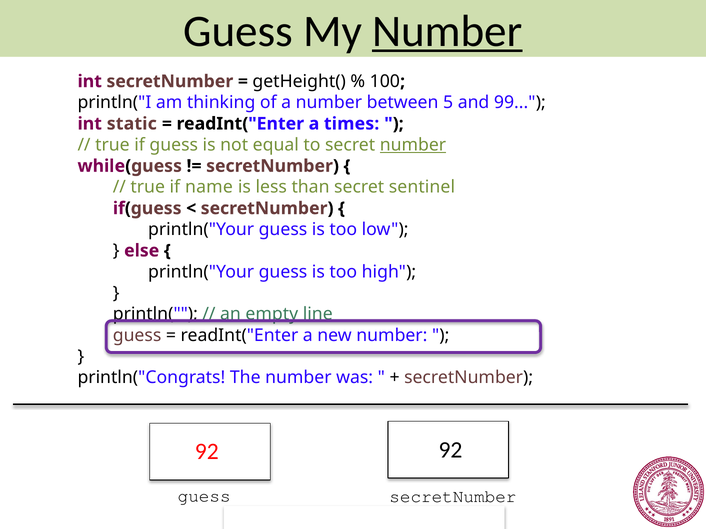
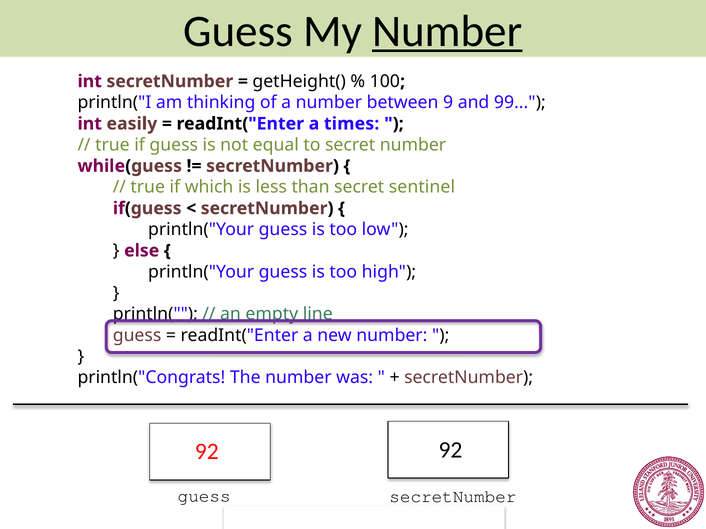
5: 5 -> 9
static: static -> easily
number at (413, 145) underline: present -> none
name: name -> which
